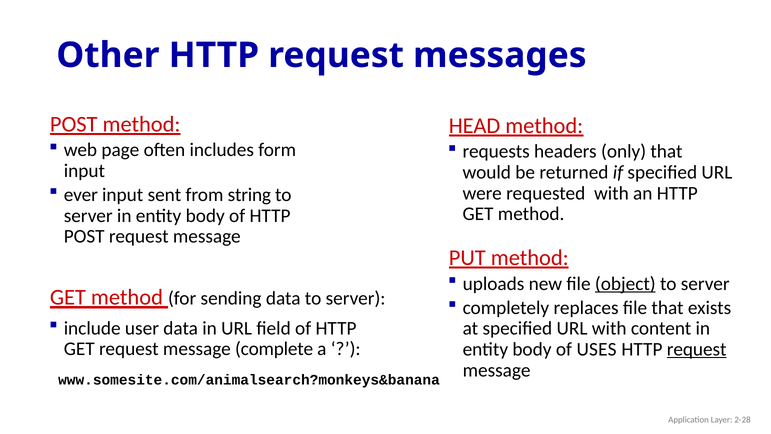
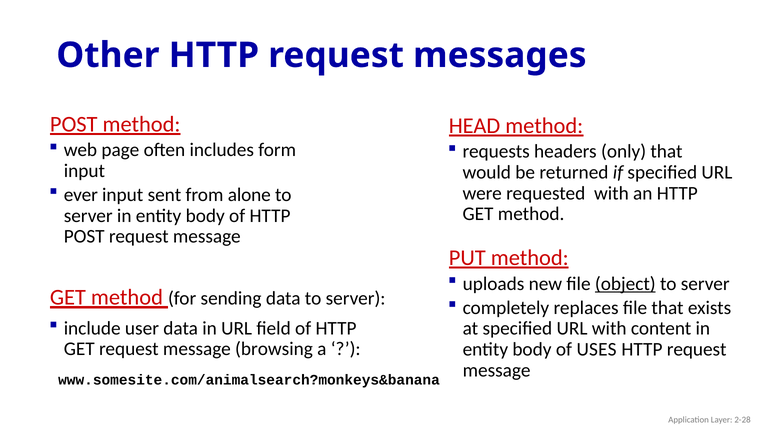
string: string -> alone
complete: complete -> browsing
request at (697, 349) underline: present -> none
